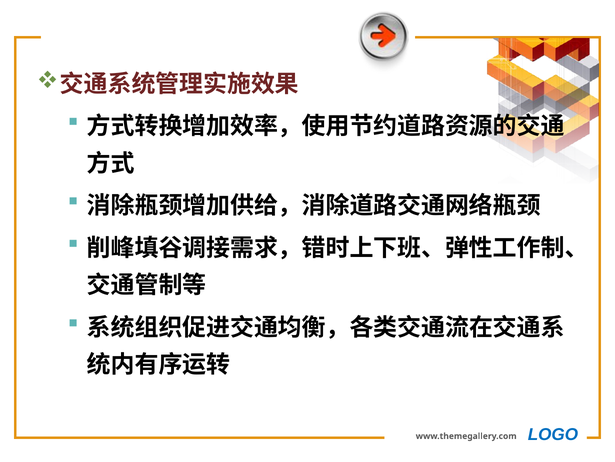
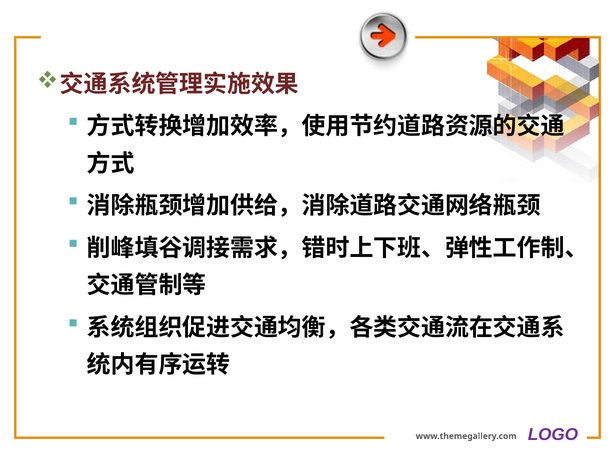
LOGO colour: blue -> purple
